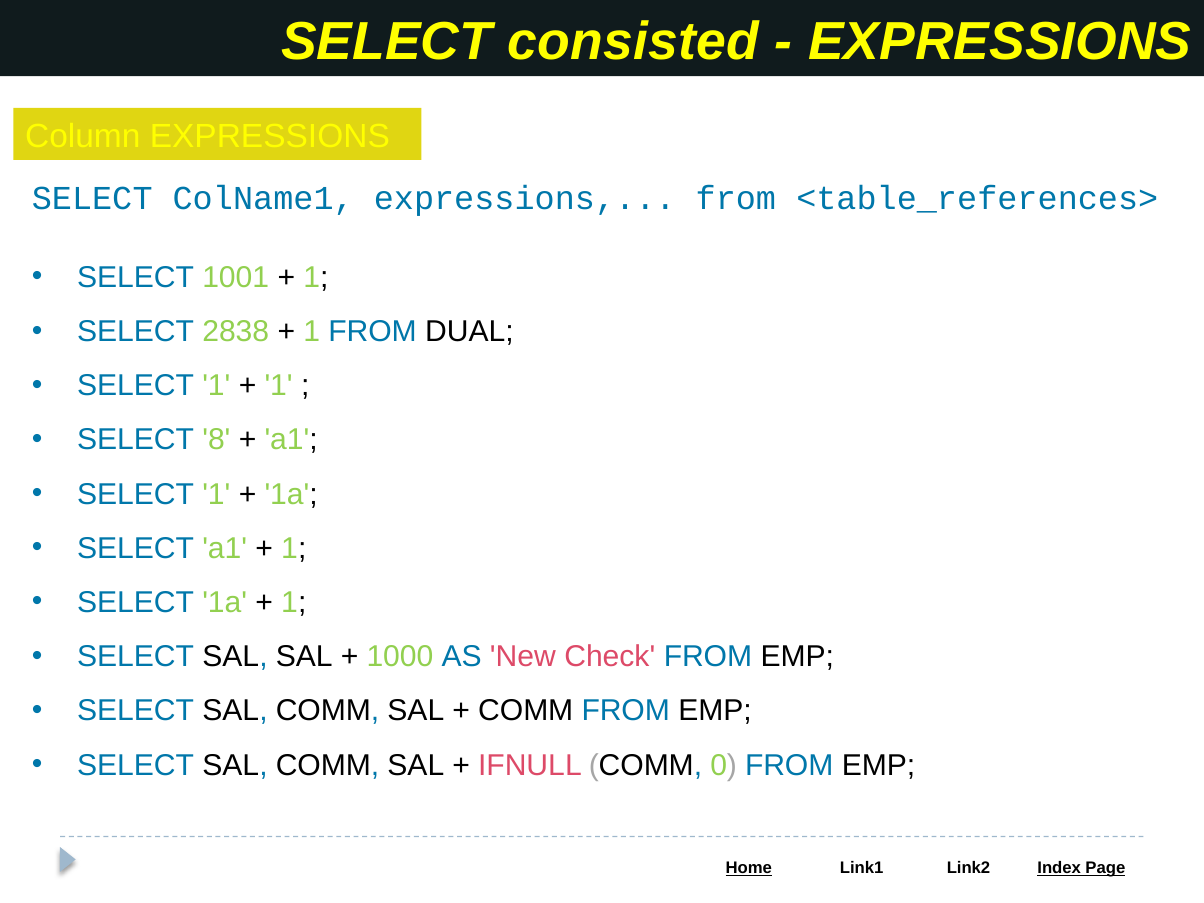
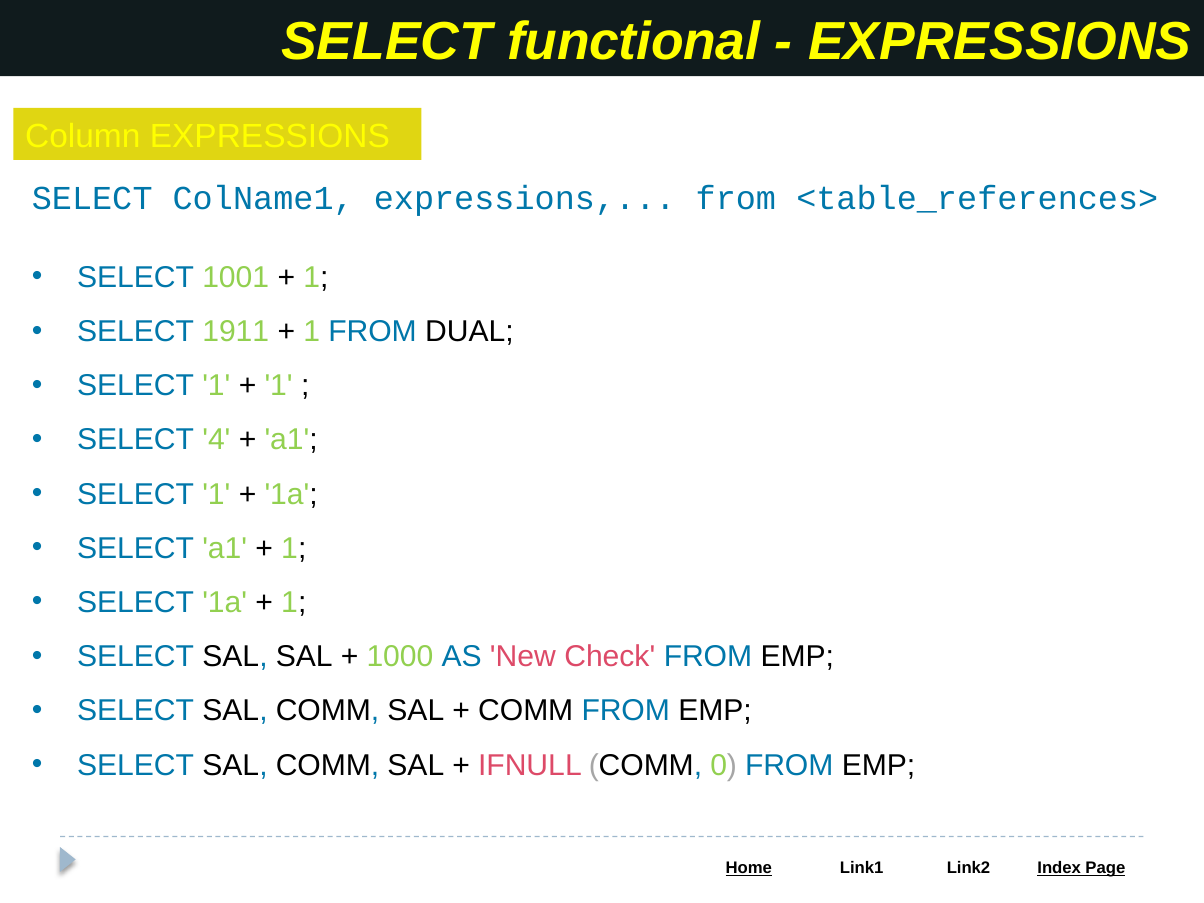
consisted: consisted -> functional
2838: 2838 -> 1911
8: 8 -> 4
